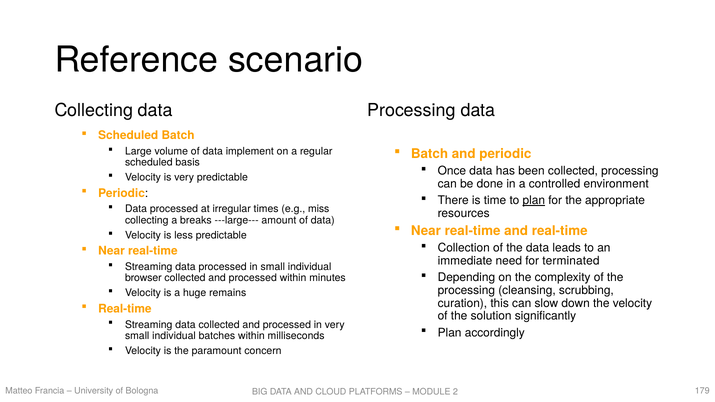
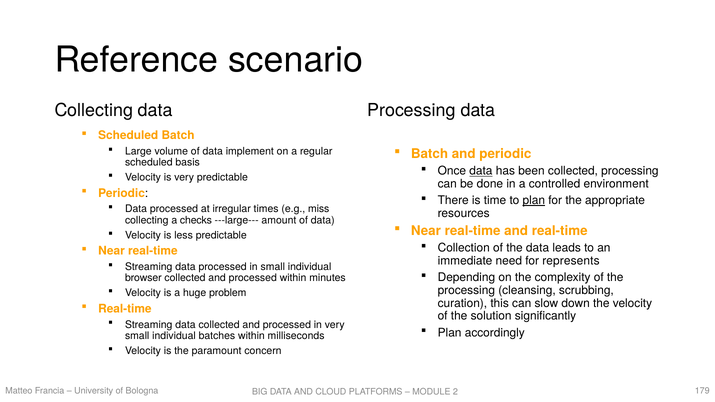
data at (481, 171) underline: none -> present
breaks: breaks -> checks
terminated: terminated -> represents
remains: remains -> problem
